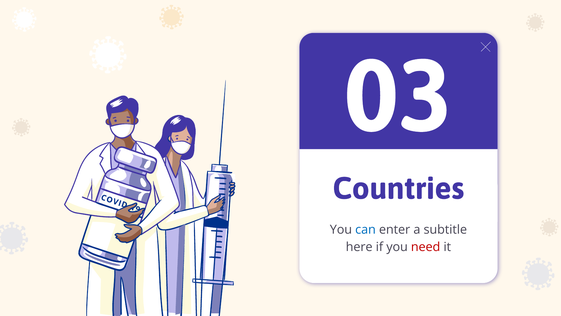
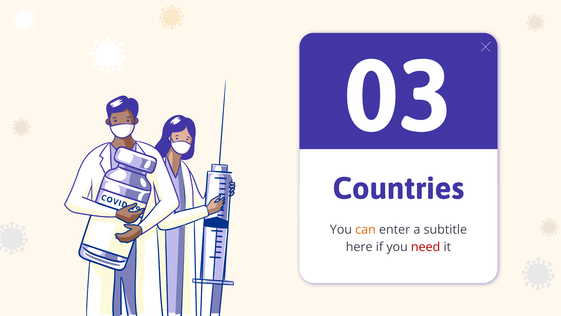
can colour: blue -> orange
